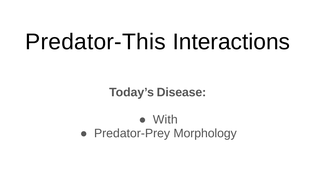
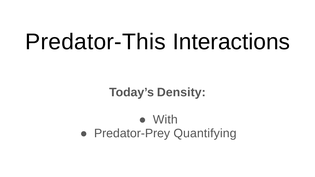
Disease: Disease -> Density
Morphology: Morphology -> Quantifying
